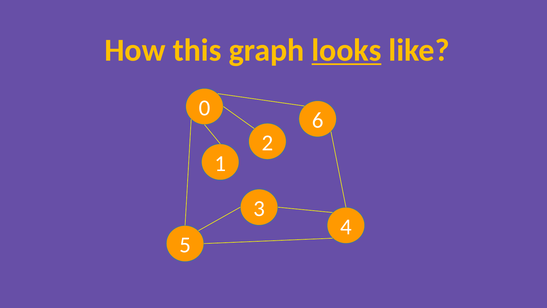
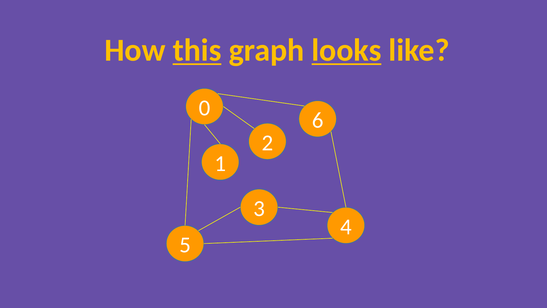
this underline: none -> present
